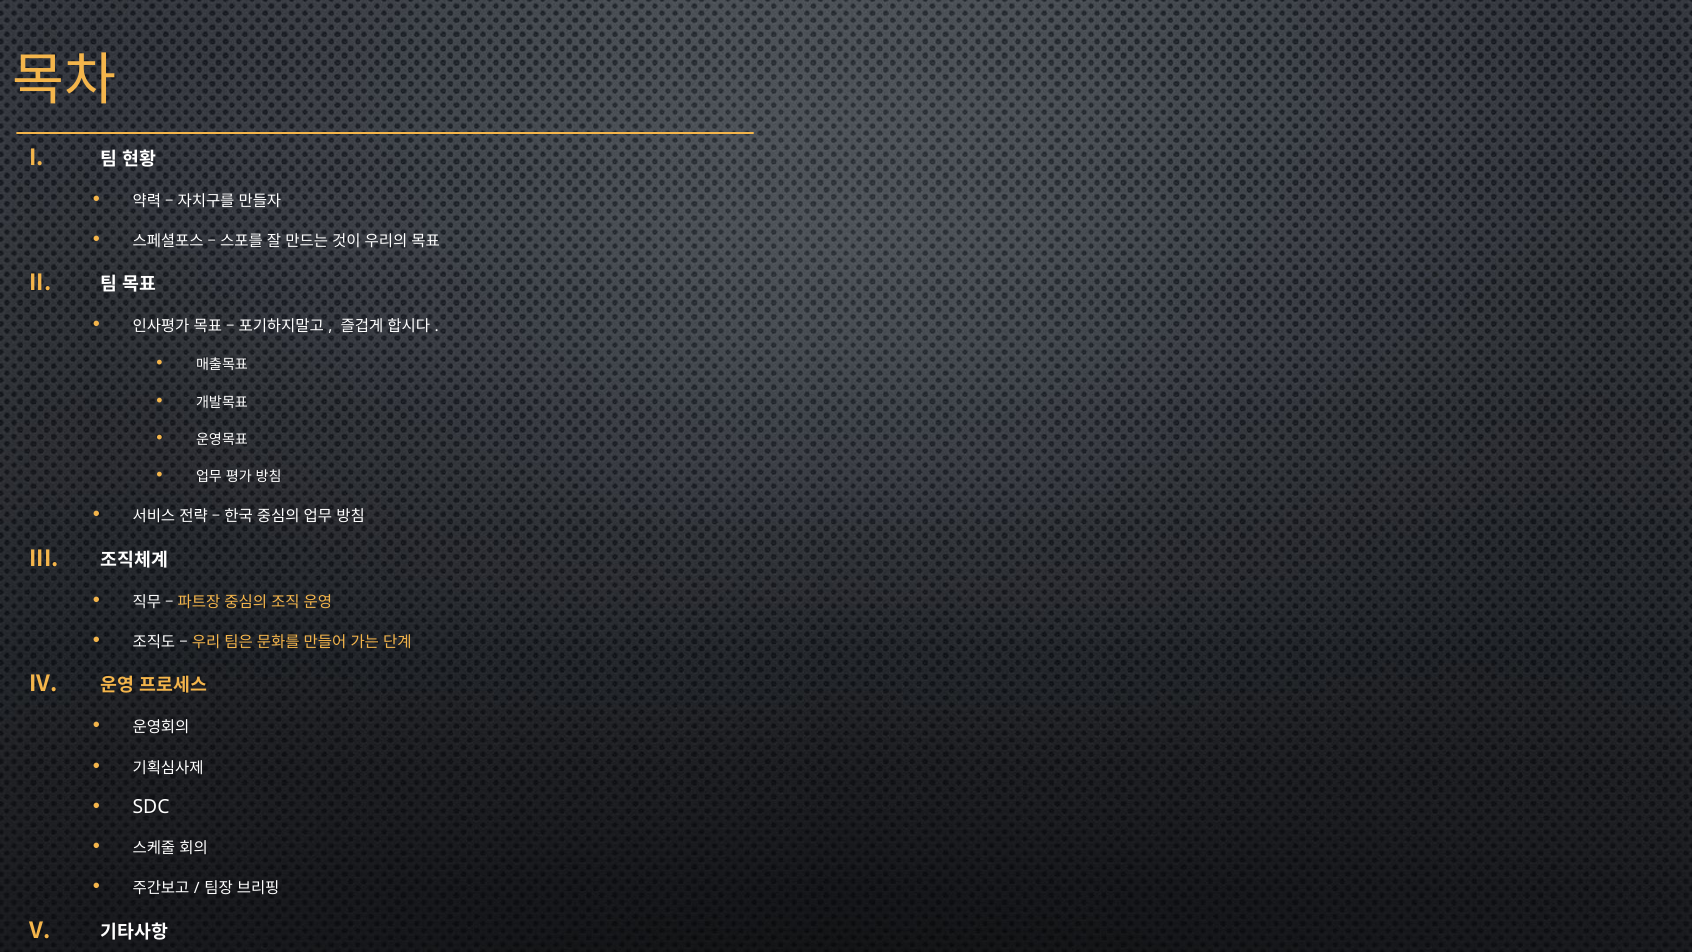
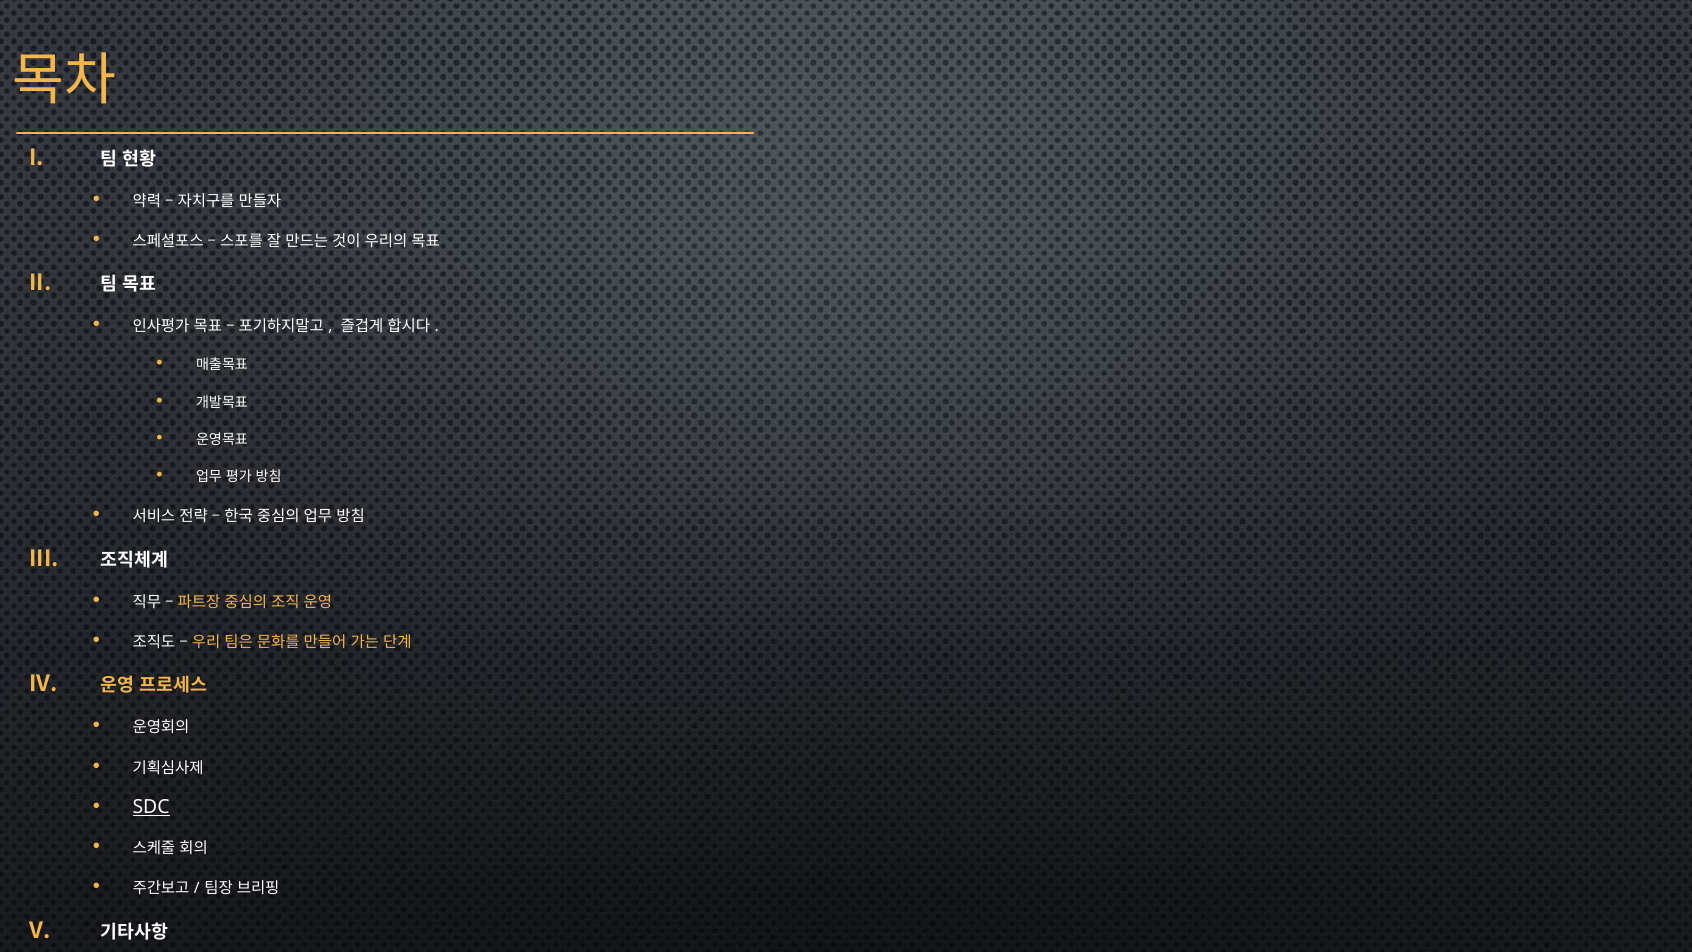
SDC underline: none -> present
